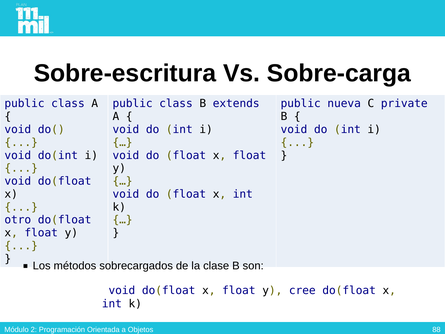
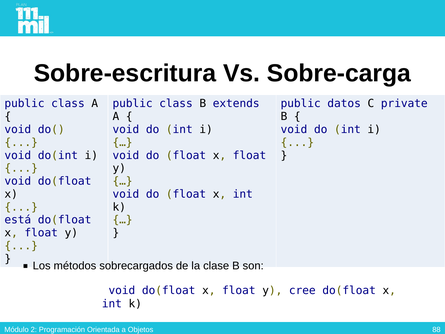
nueva: nueva -> datos
otro: otro -> está
